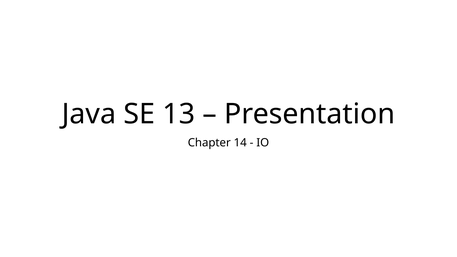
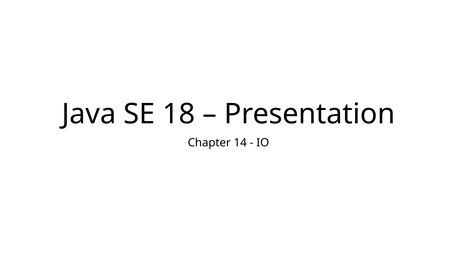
13: 13 -> 18
